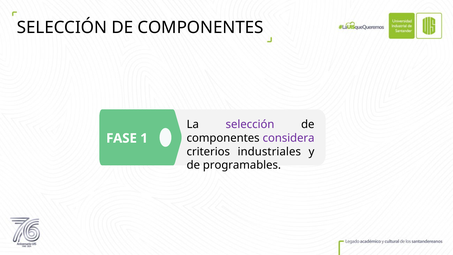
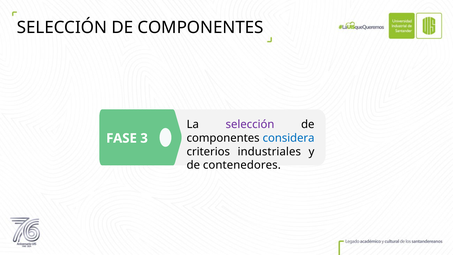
considera colour: purple -> blue
1: 1 -> 3
programables: programables -> contenedores
